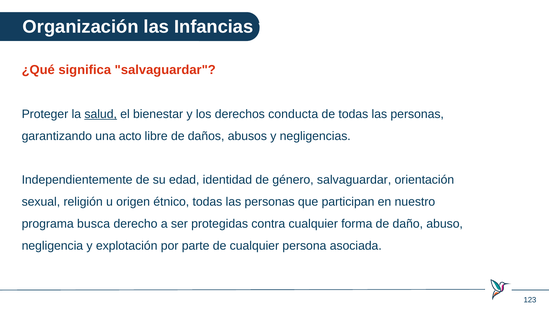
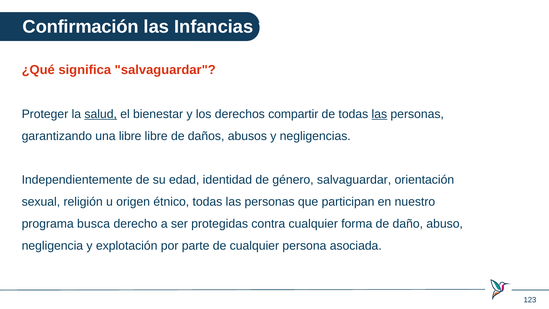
Organización: Organización -> Confirmación
conducta: conducta -> compartir
las at (379, 114) underline: none -> present
una acto: acto -> libre
